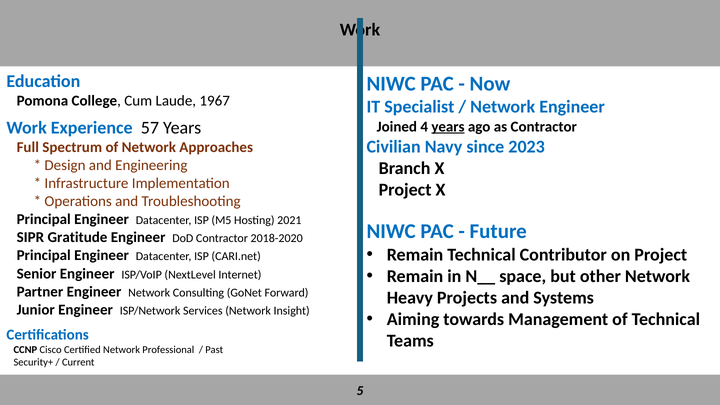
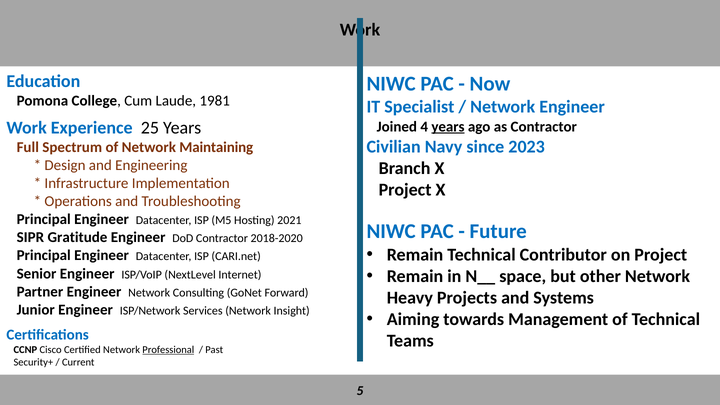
1967: 1967 -> 1981
57: 57 -> 25
Approaches: Approaches -> Maintaining
Professional underline: none -> present
